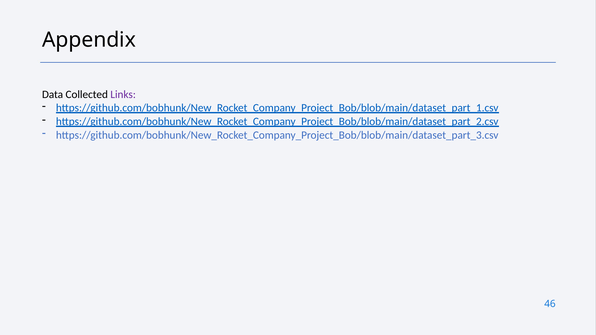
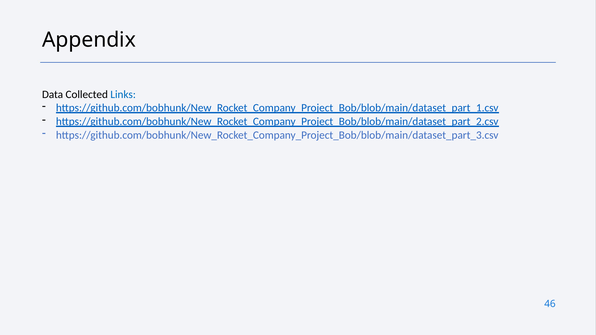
Links colour: purple -> blue
